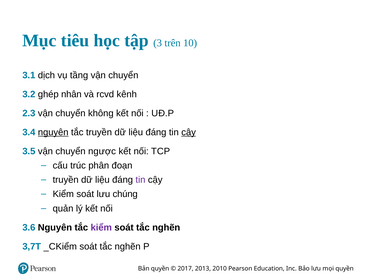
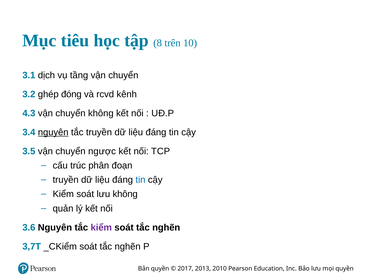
3: 3 -> 8
nhân: nhân -> đóng
2.3: 2.3 -> 4.3
cậy at (189, 132) underline: present -> none
tin at (140, 180) colour: purple -> blue
lưu chúng: chúng -> không
